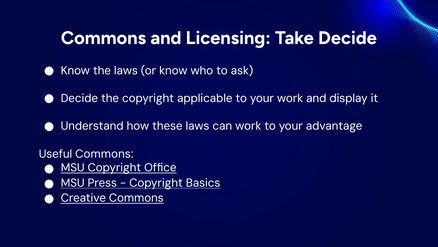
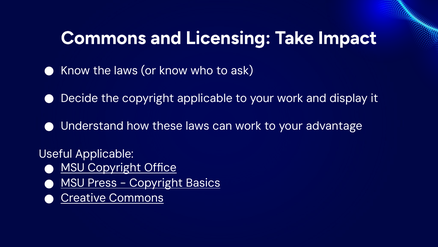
Take Decide: Decide -> Impact
Useful Commons: Commons -> Applicable
